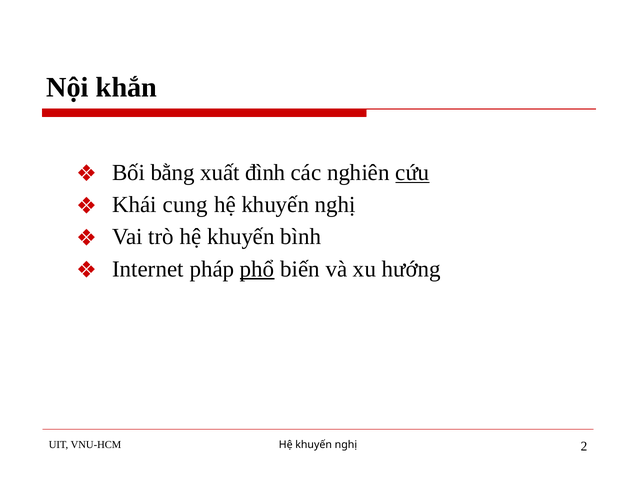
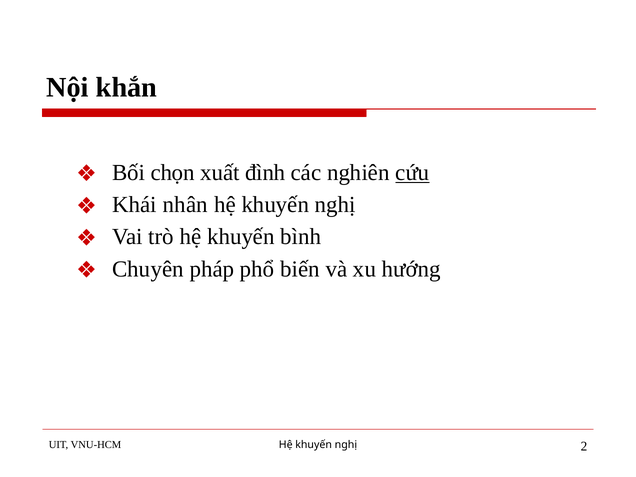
bằng: bằng -> chọn
cung: cung -> nhân
Internet: Internet -> Chuyên
phổ underline: present -> none
